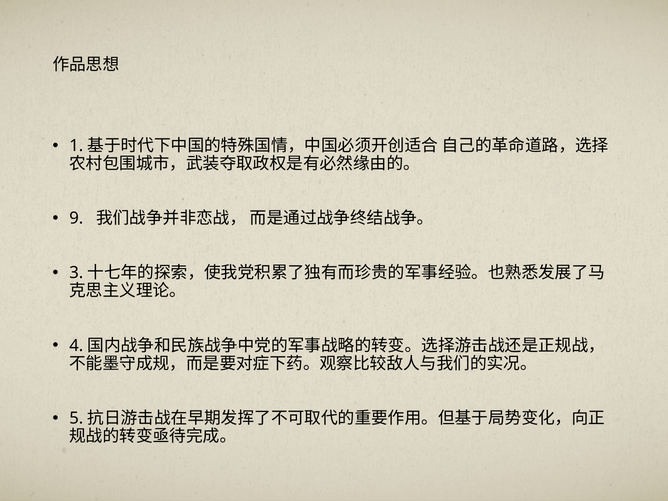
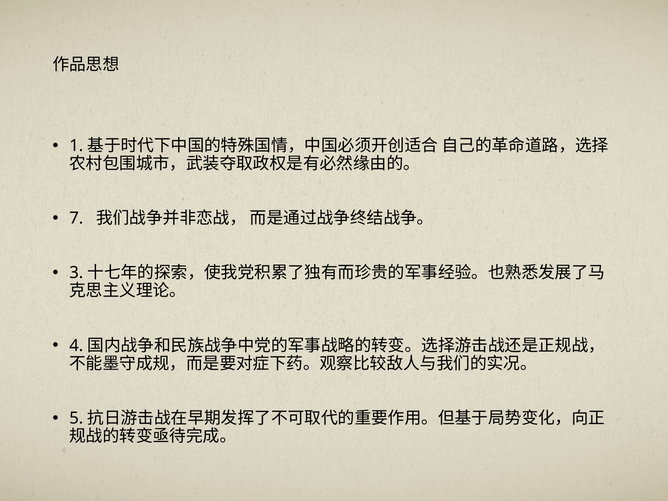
9: 9 -> 7
